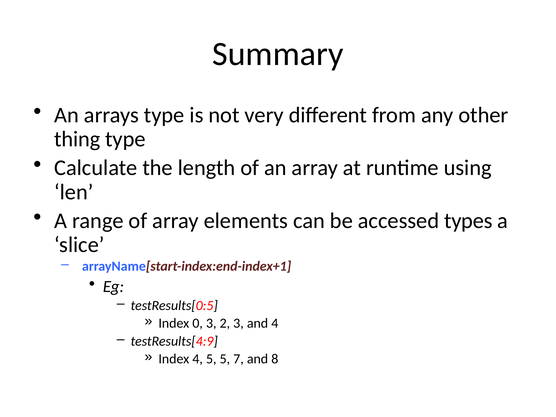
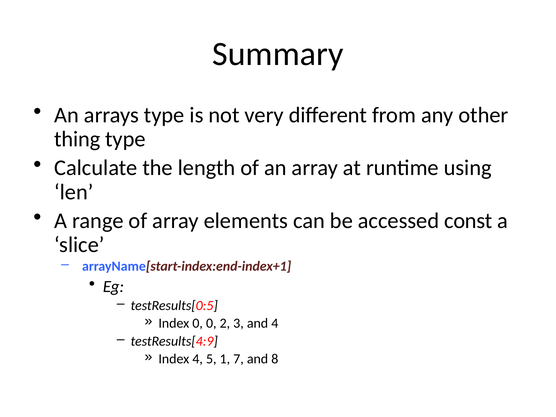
types: types -> const
0 3: 3 -> 0
5 5: 5 -> 1
